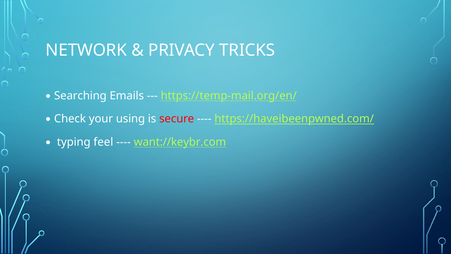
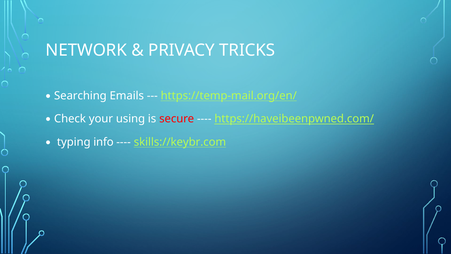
feel: feel -> info
want://keybr.com: want://keybr.com -> skills://keybr.com
